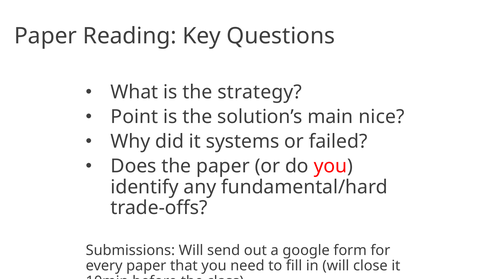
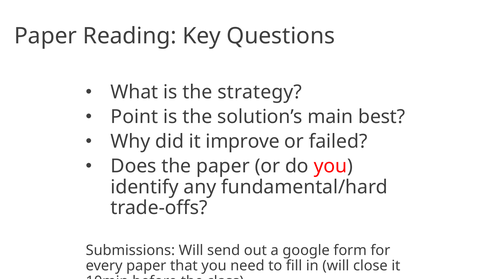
nice: nice -> best
systems: systems -> improve
